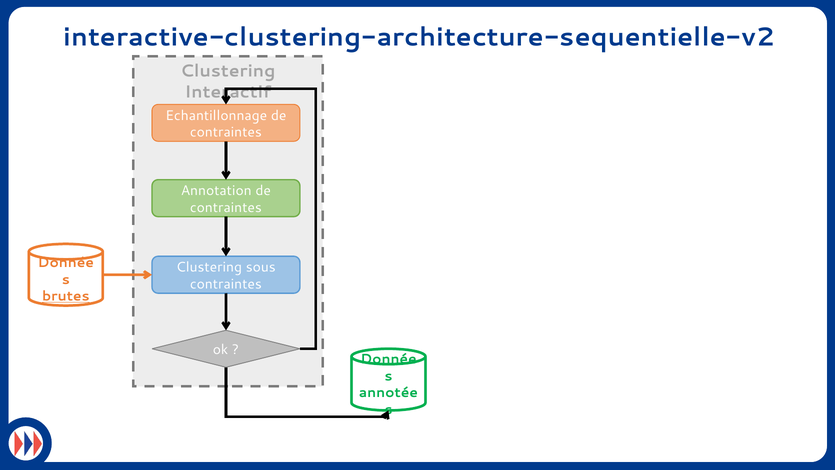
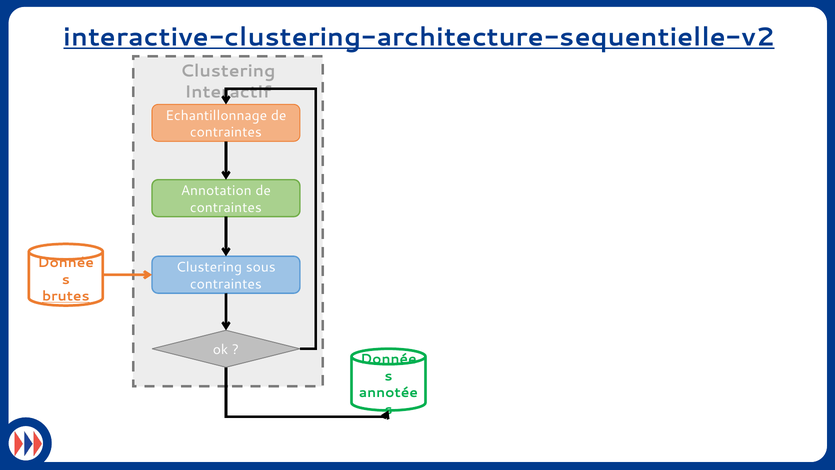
interactive-clustering-architecture-sequentielle-v2 underline: none -> present
